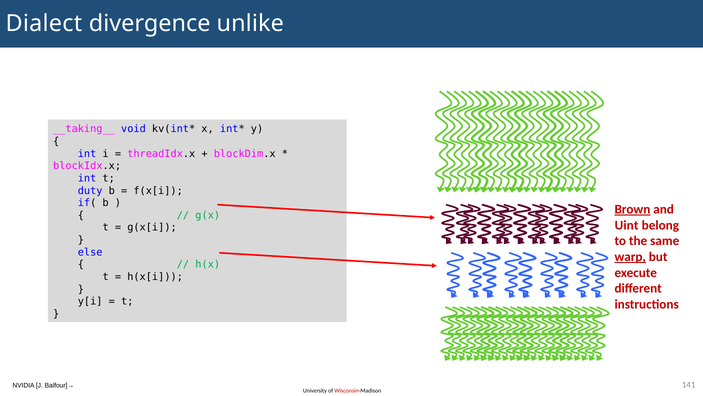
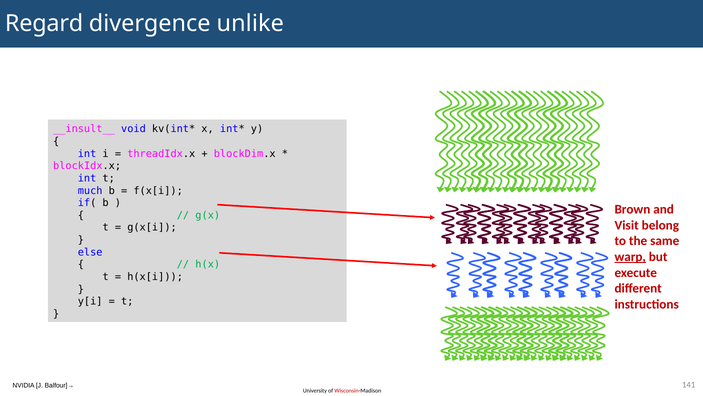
Dialect: Dialect -> Regard
__taking__: __taking__ -> __insult__
duty: duty -> much
Brown underline: present -> none
Uint: Uint -> Visit
